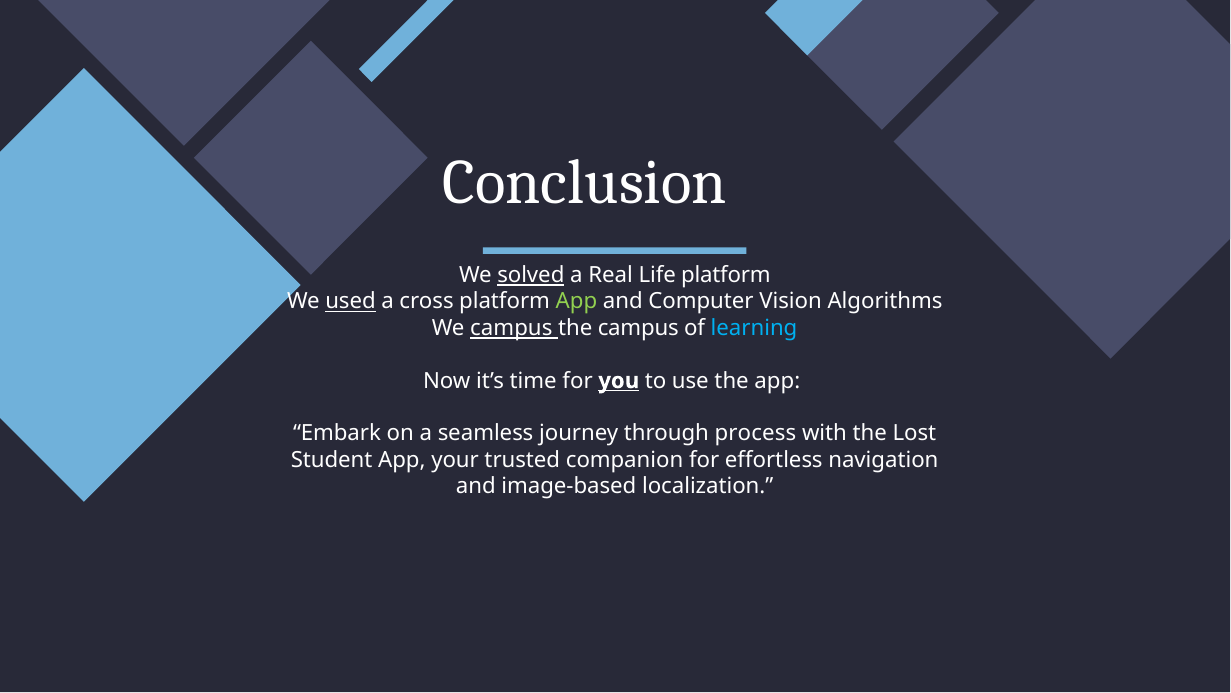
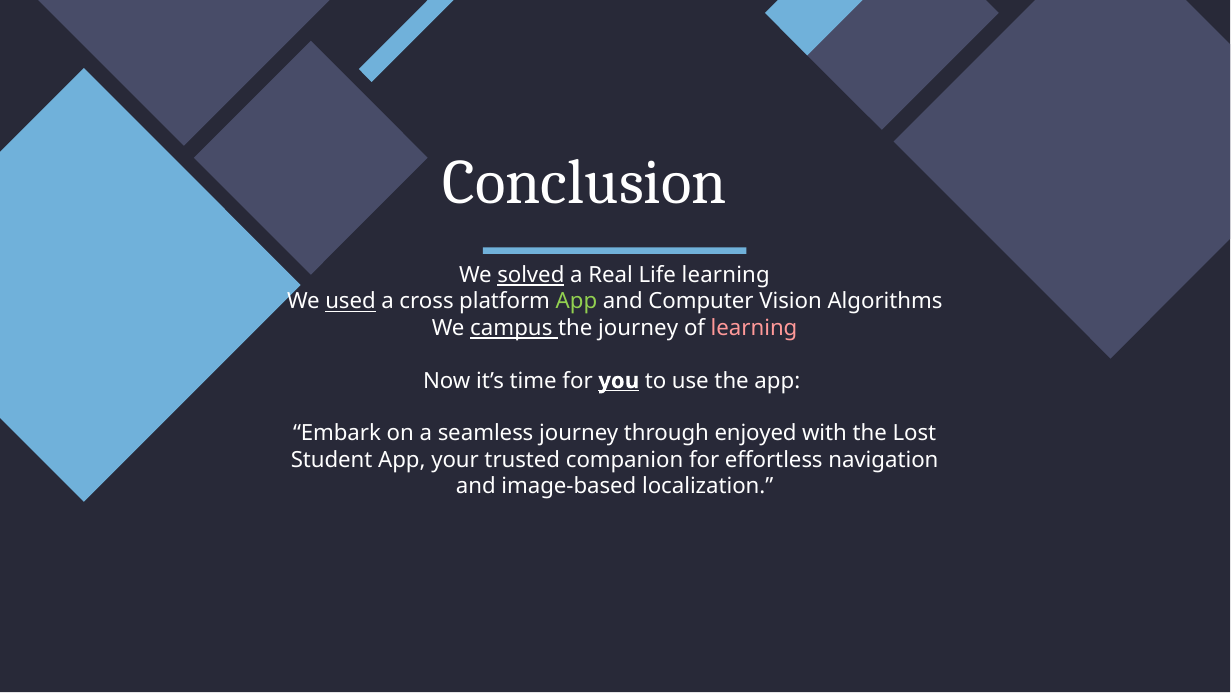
Life platform: platform -> learning
the campus: campus -> journey
learning at (754, 328) colour: light blue -> pink
process: process -> enjoyed
